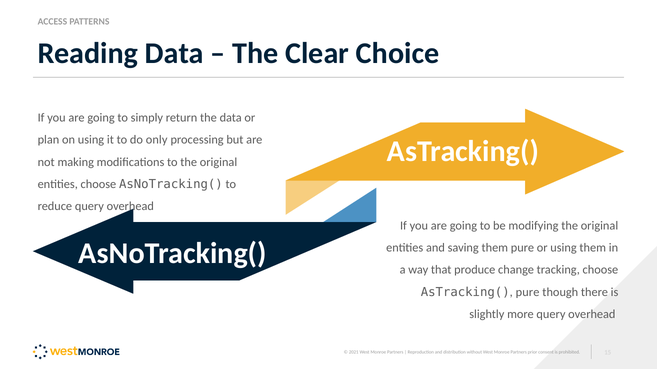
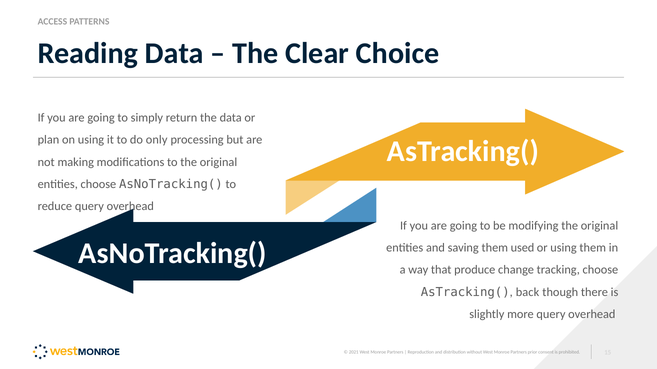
them pure: pure -> used
AsTracking( pure: pure -> back
